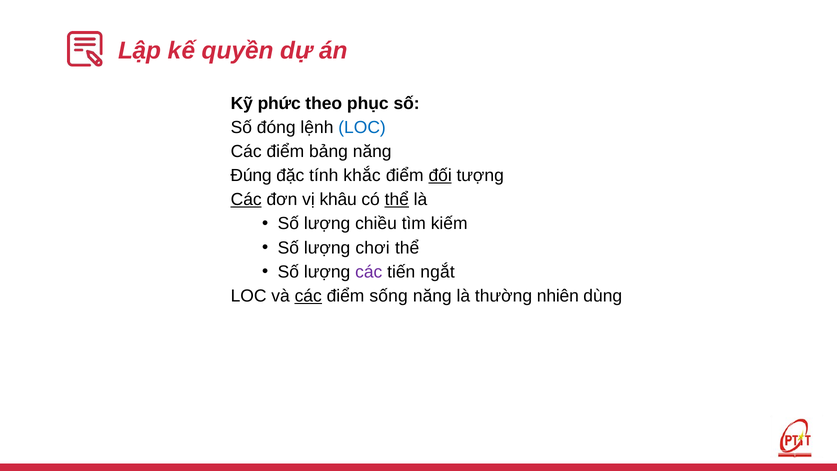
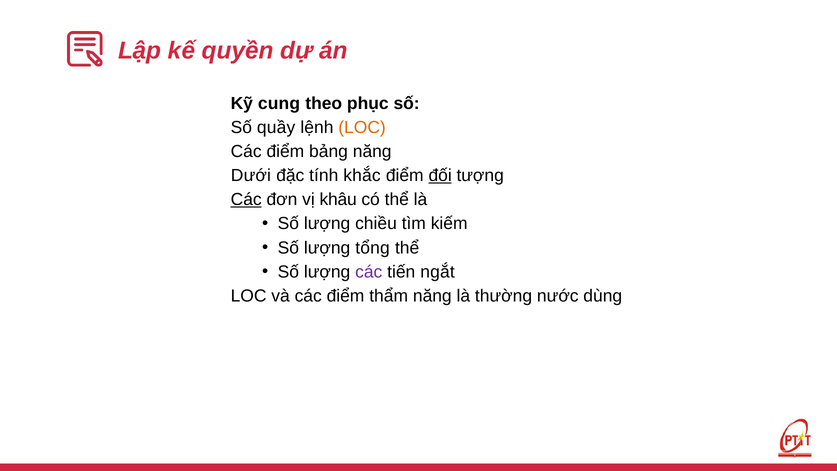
phức: phức -> cung
đóng: đóng -> quầy
LOC at (362, 127) colour: blue -> orange
Đúng: Đúng -> Dưới
thể at (397, 200) underline: present -> none
chơi: chơi -> tổng
các at (308, 296) underline: present -> none
sống: sống -> thẩm
nhiên: nhiên -> nước
